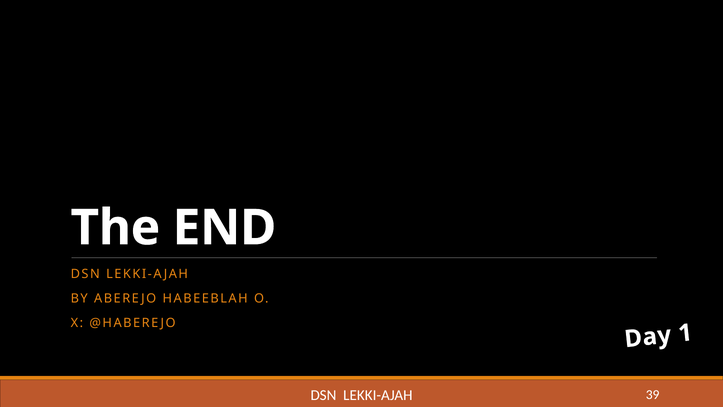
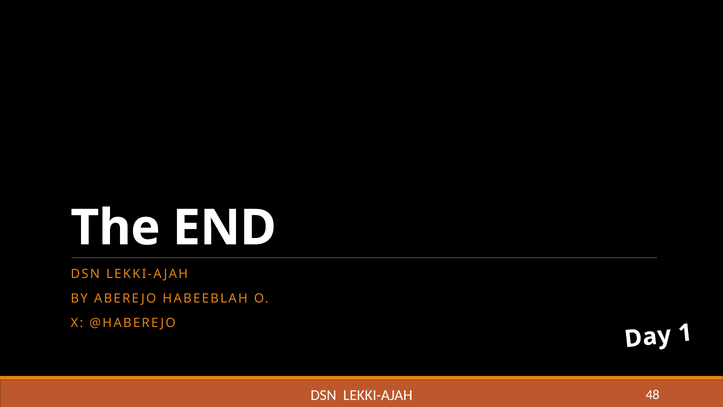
39: 39 -> 48
